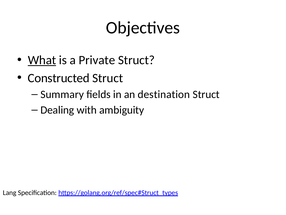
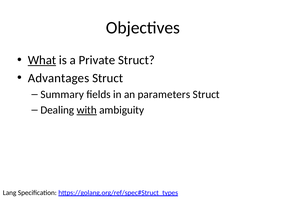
Constructed: Constructed -> Advantages
destination: destination -> parameters
with underline: none -> present
